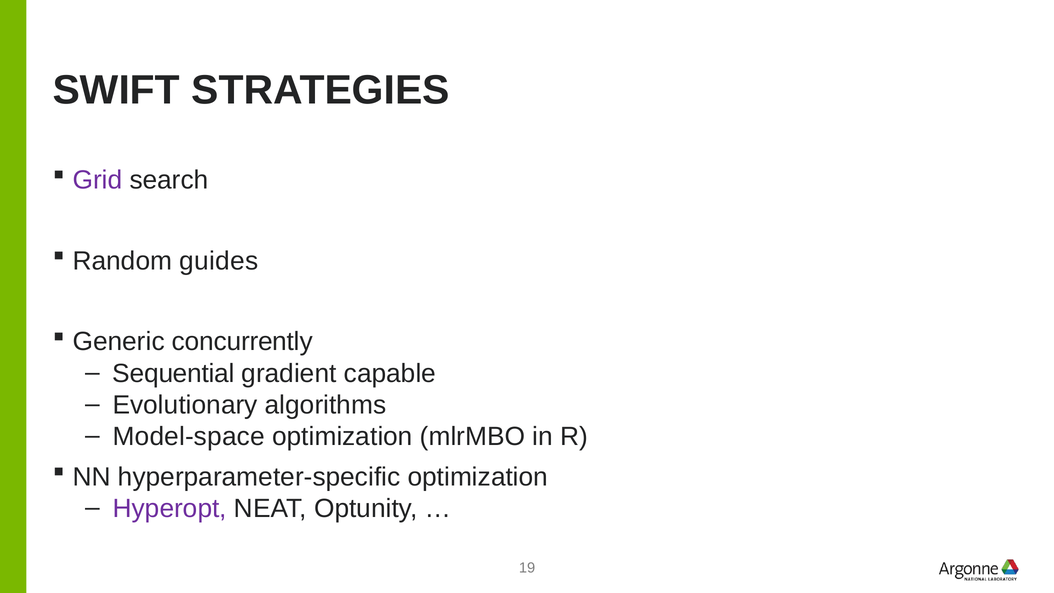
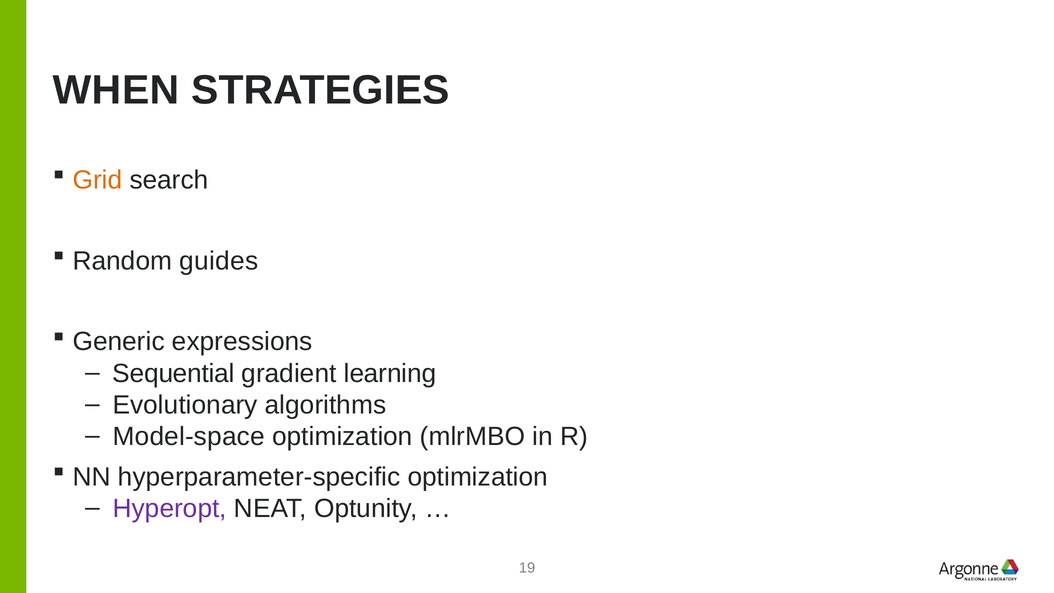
SWIFT: SWIFT -> WHEN
Grid colour: purple -> orange
concurrently: concurrently -> expressions
capable: capable -> learning
